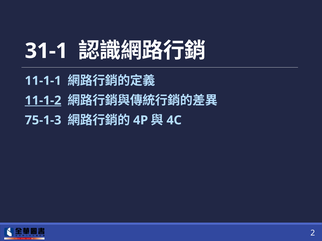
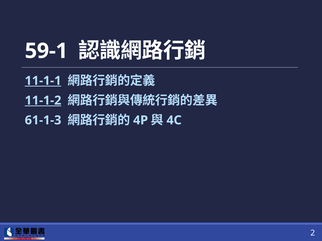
31-1: 31-1 -> 59-1
11-1-1 underline: none -> present
75-1-3: 75-1-3 -> 61-1-3
